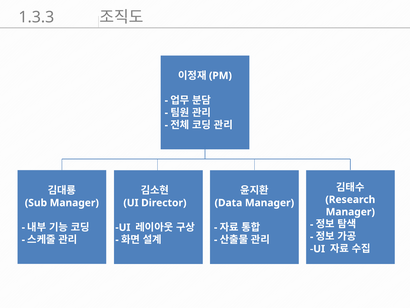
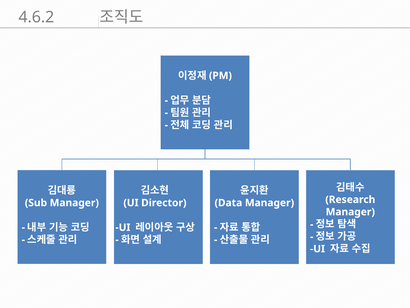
1.3.3: 1.3.3 -> 4.6.2
